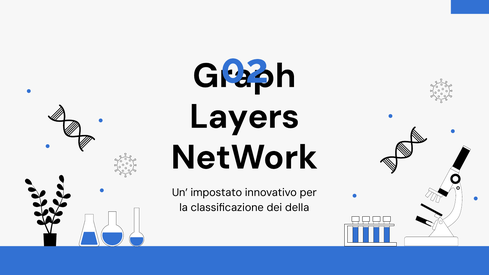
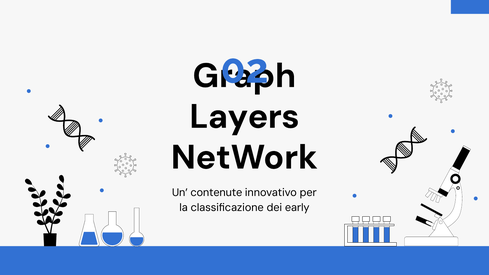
impostato: impostato -> contenute
della: della -> early
